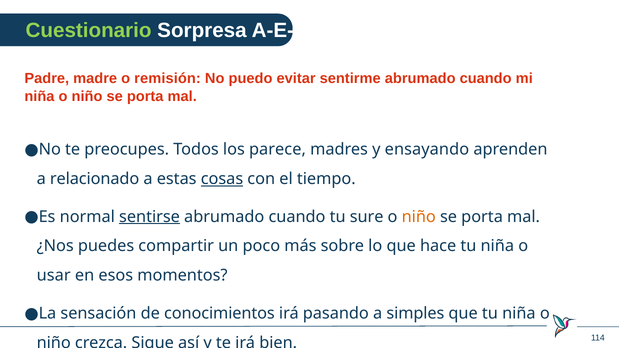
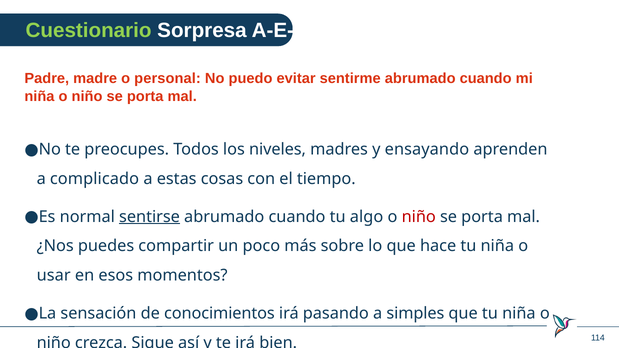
remisión: remisión -> personal
parece: parece -> niveles
relacionado: relacionado -> complicado
cosas underline: present -> none
sure: sure -> algo
niño at (419, 217) colour: orange -> red
